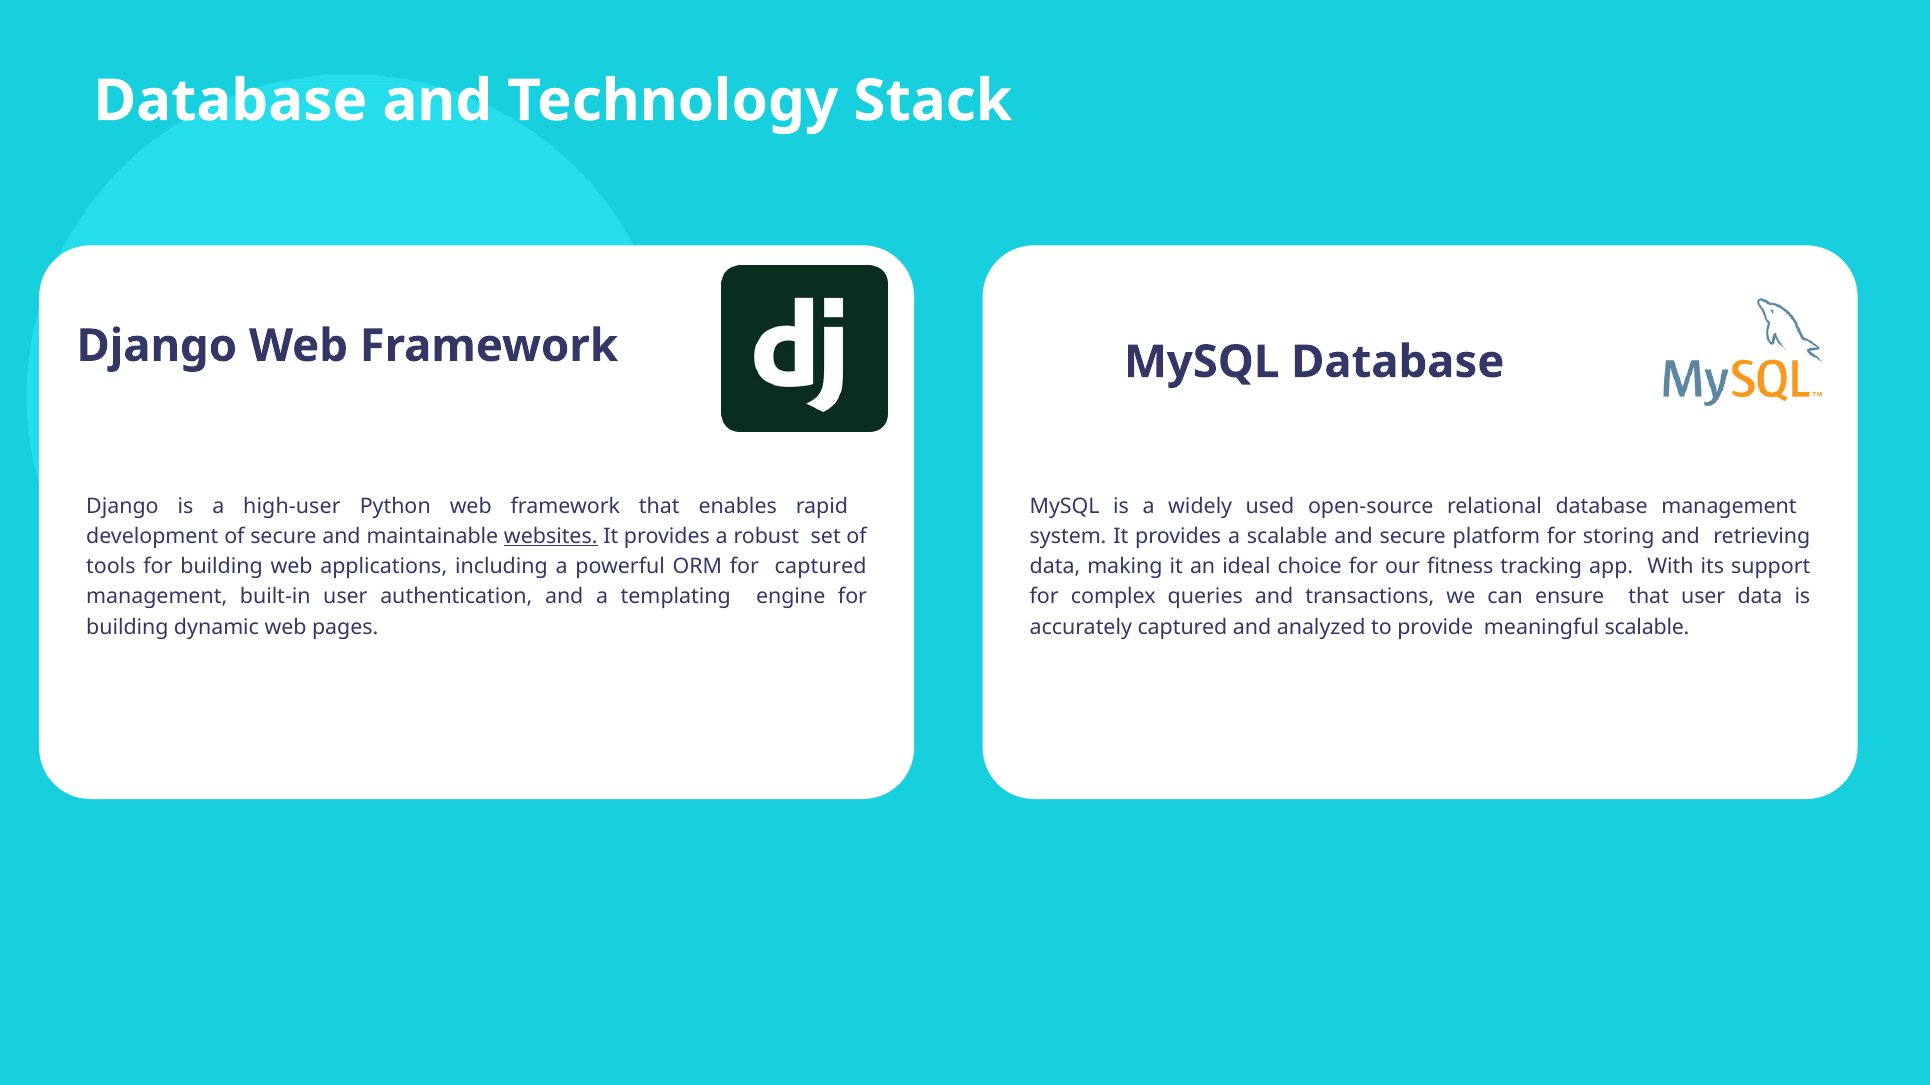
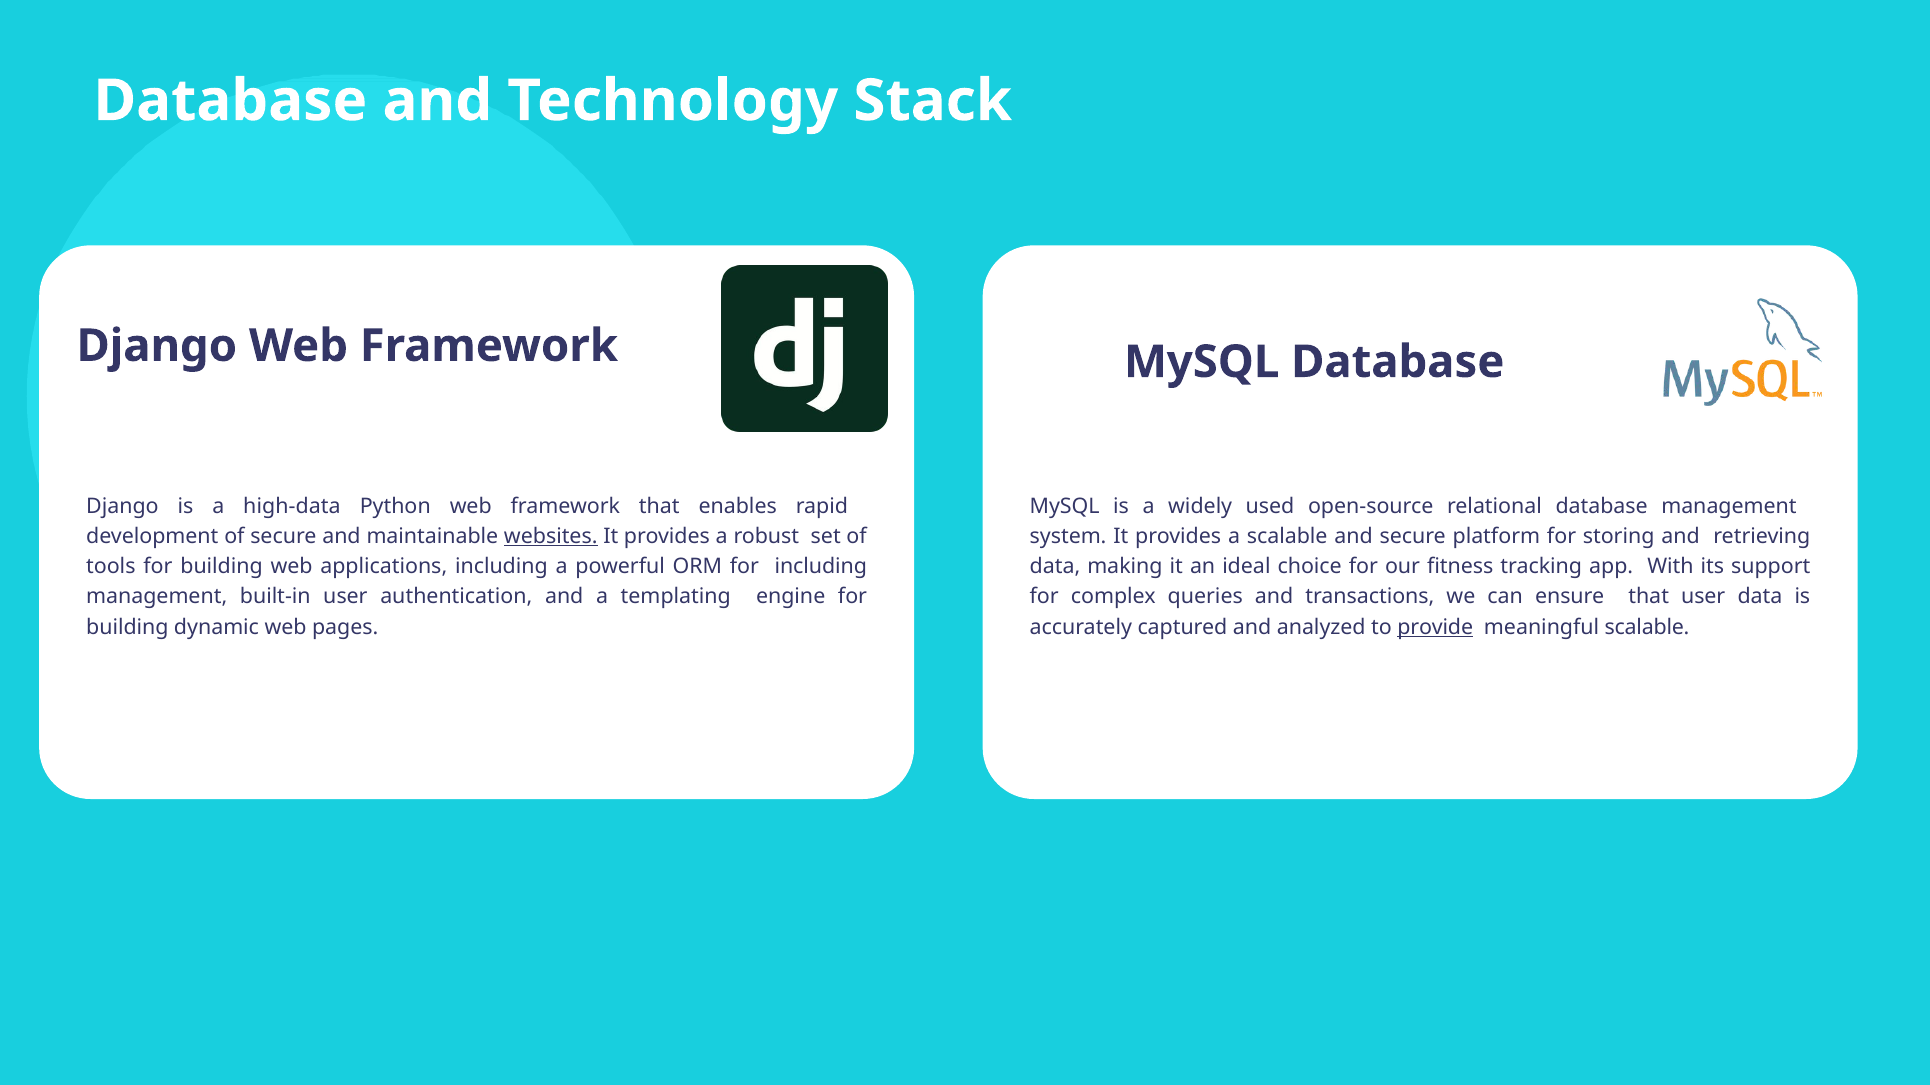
high-user: high-user -> high-data
for captured: captured -> including
provide underline: none -> present
